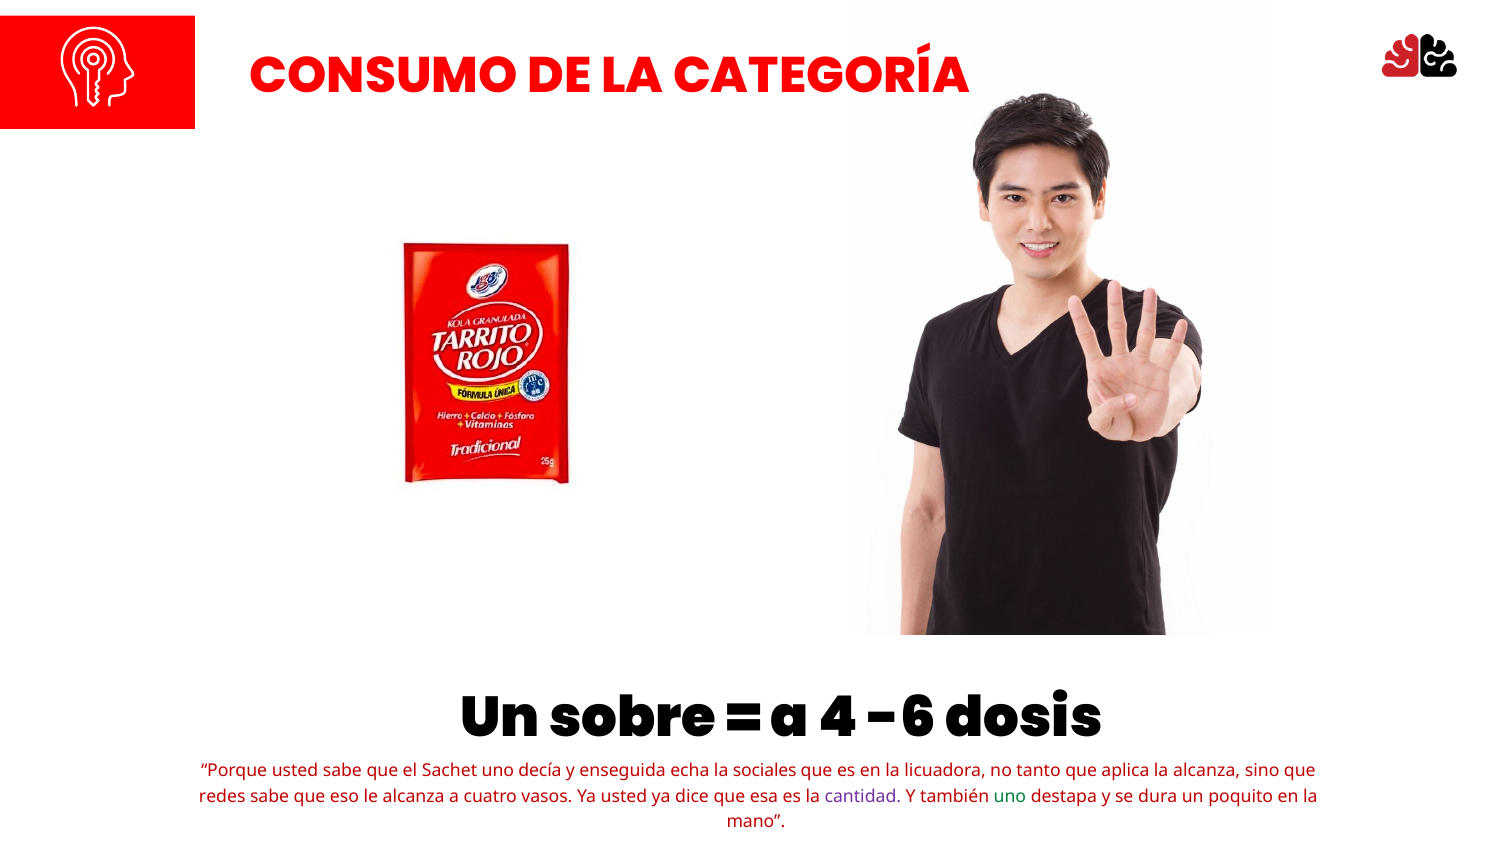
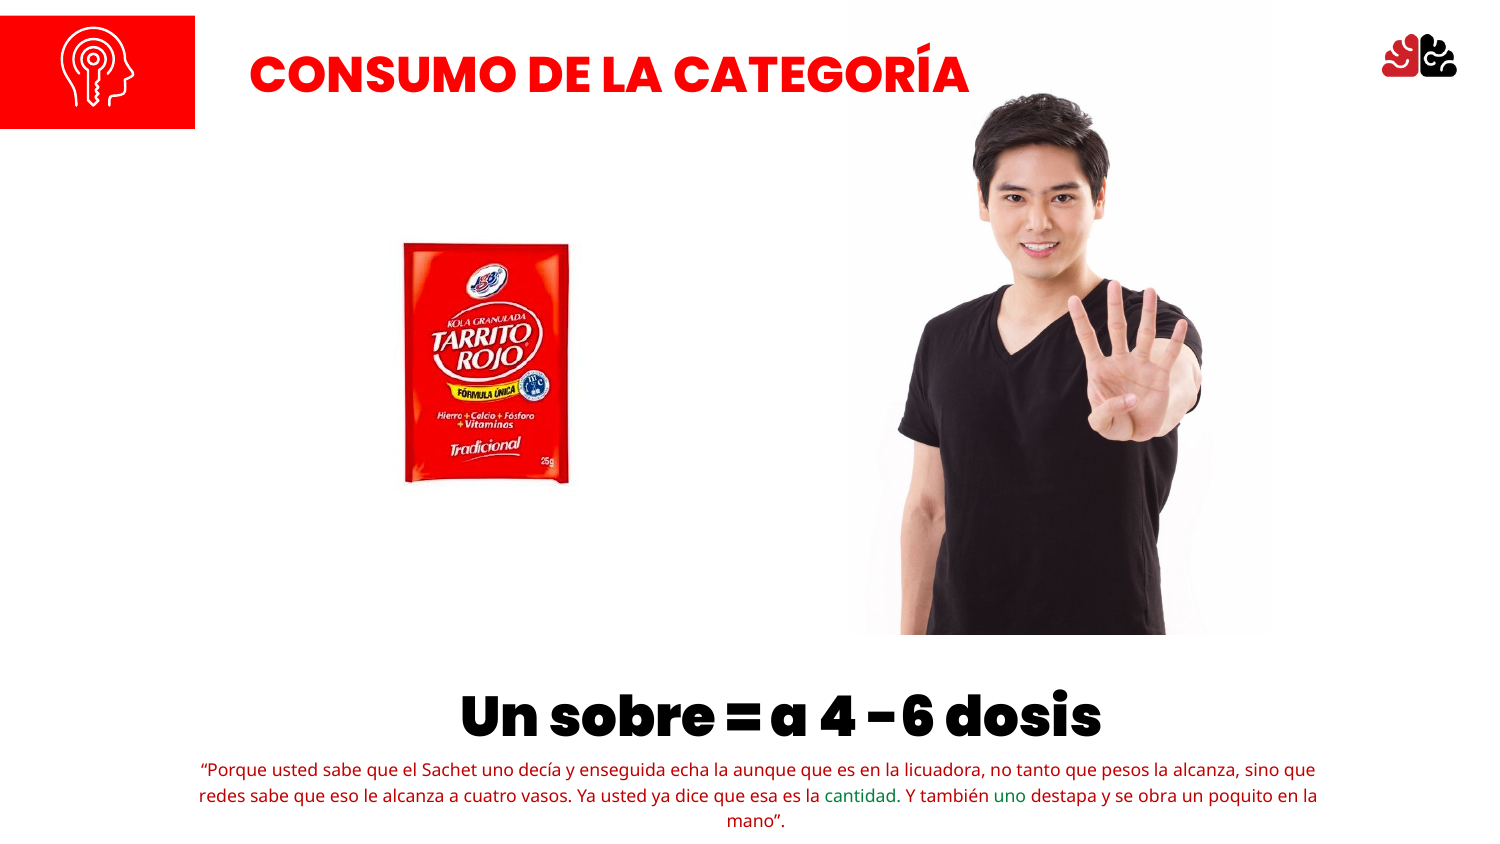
sociales: sociales -> aunque
aplica: aplica -> pesos
cantidad colour: purple -> green
dura: dura -> obra
